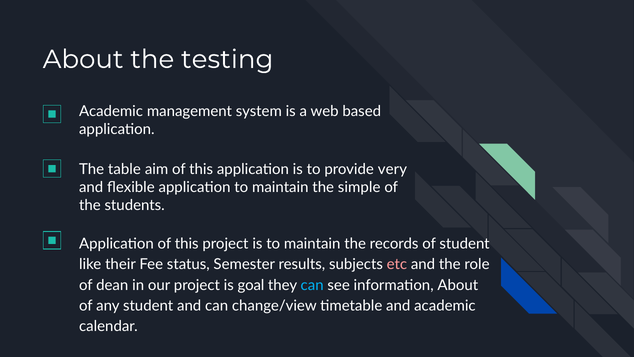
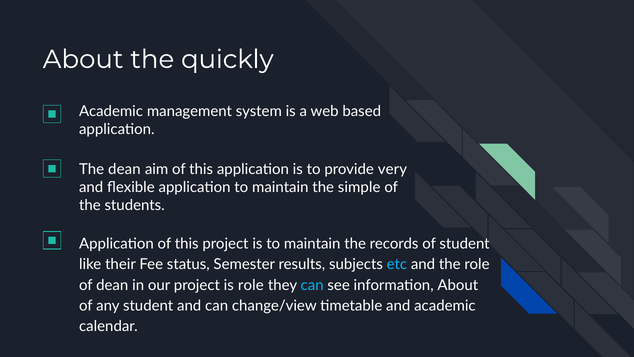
testing: testing -> quickly
The table: table -> dean
etc colour: pink -> light blue
is goal: goal -> role
